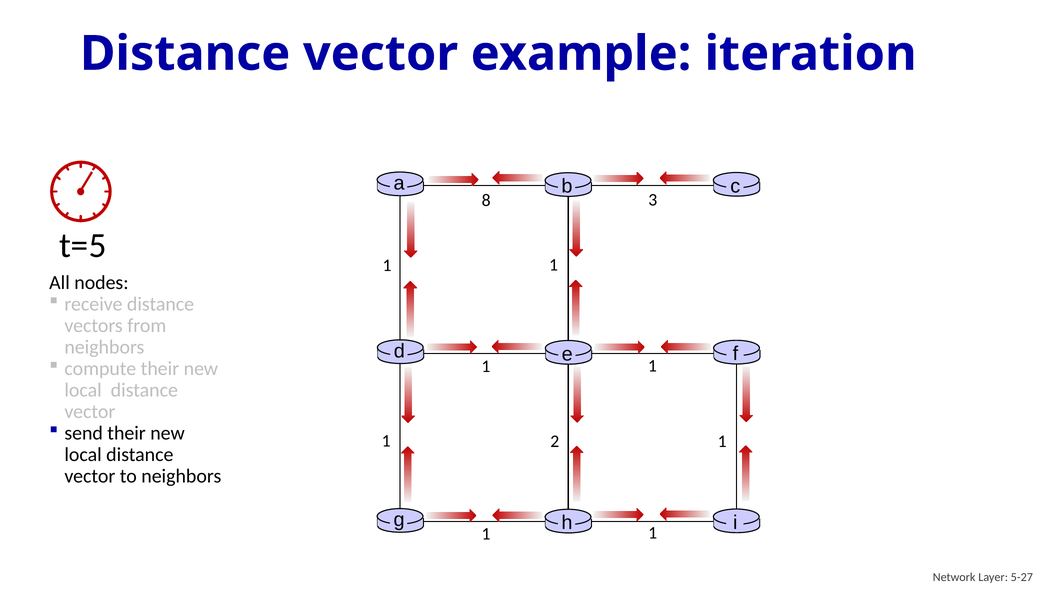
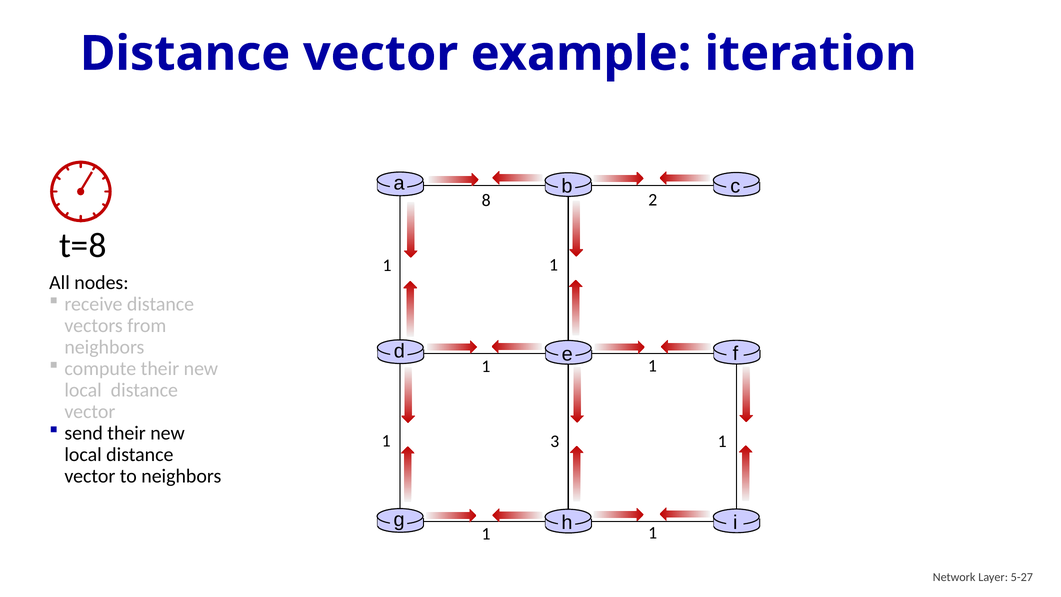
3: 3 -> 2
t=5: t=5 -> t=8
2: 2 -> 3
